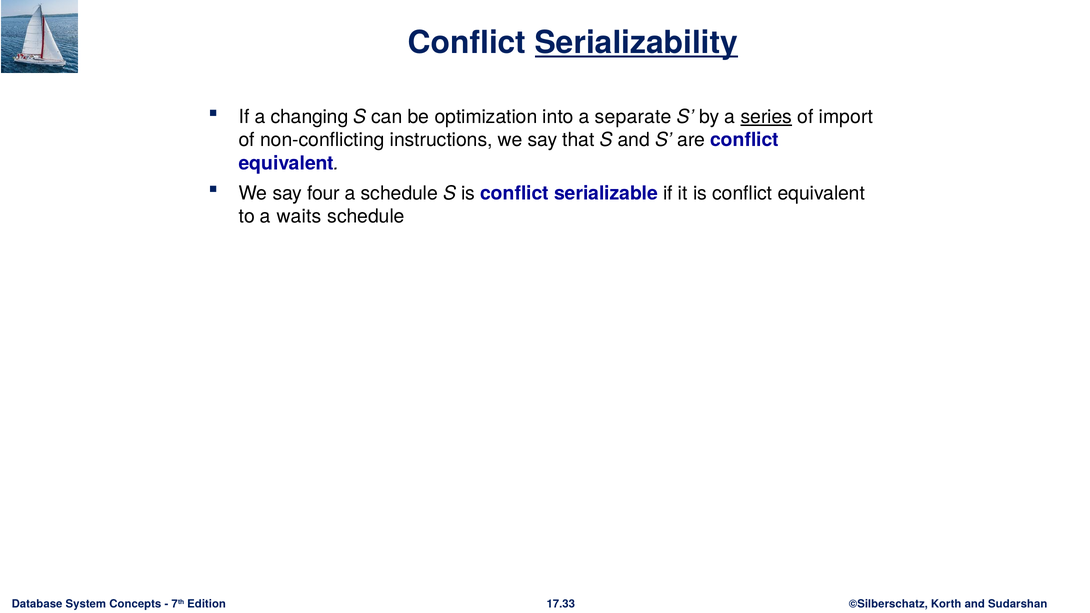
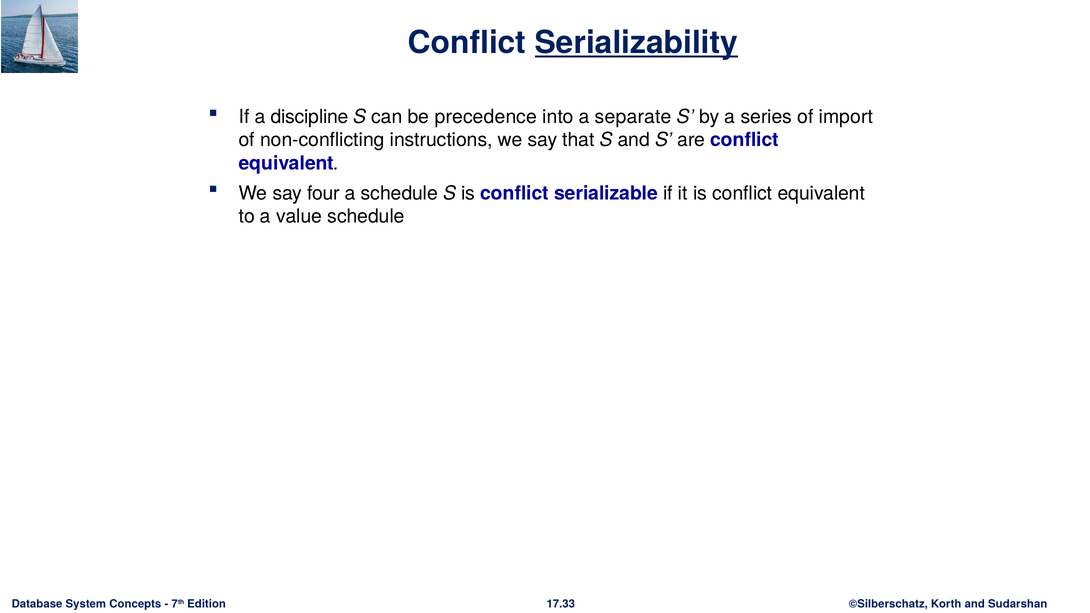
changing: changing -> discipline
optimization: optimization -> precedence
series underline: present -> none
waits: waits -> value
